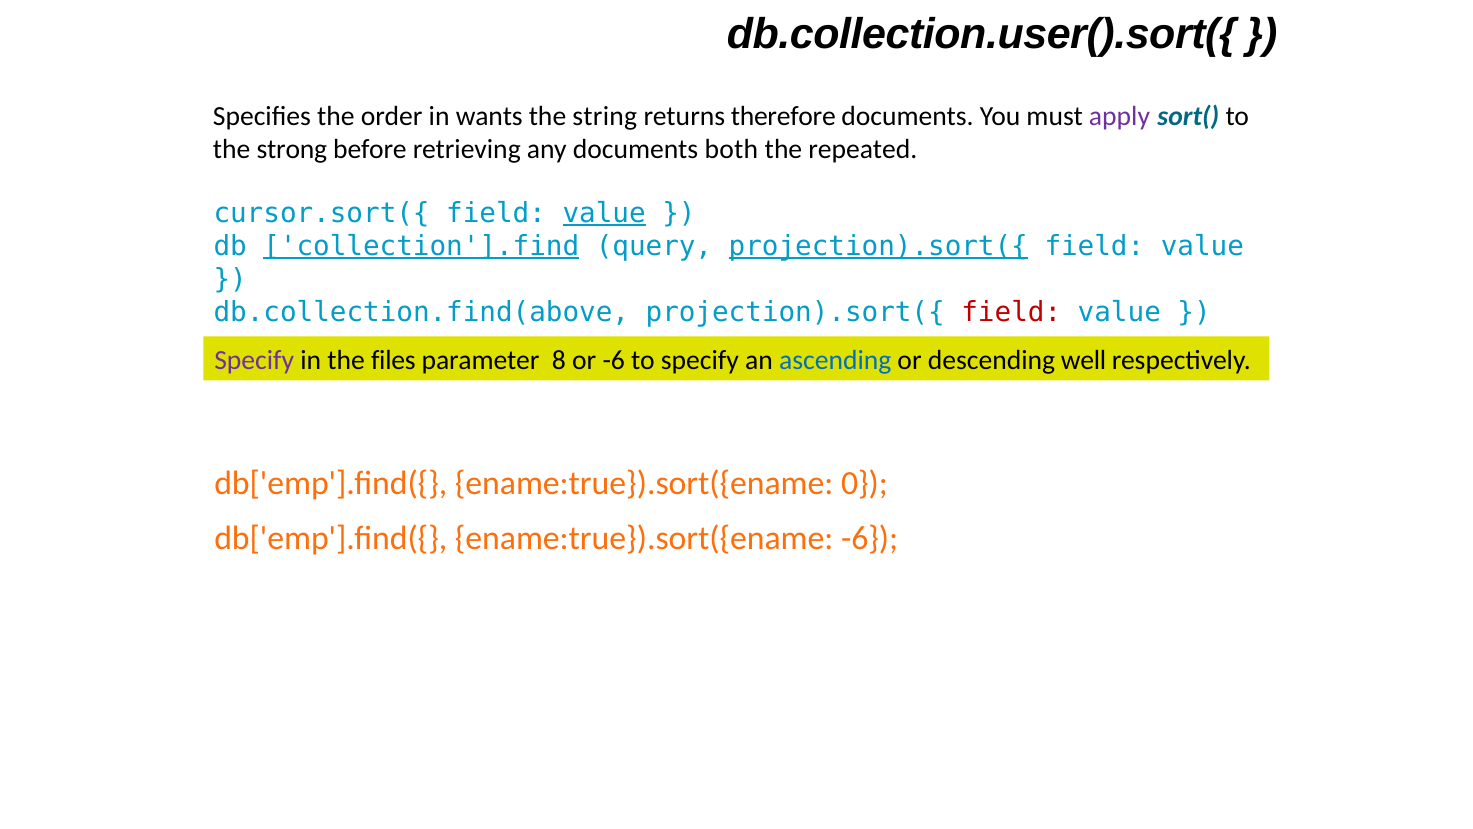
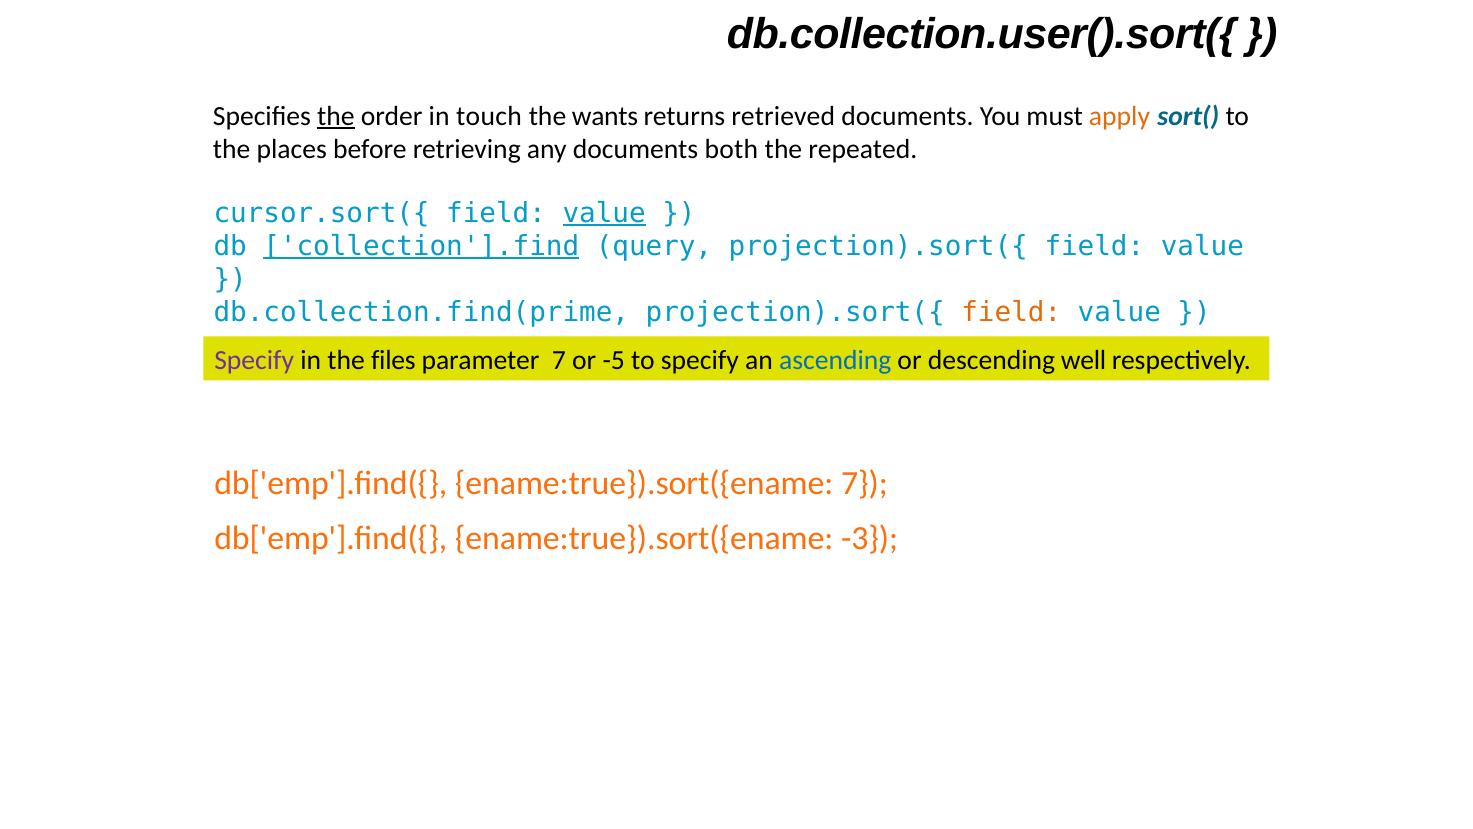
the at (336, 116) underline: none -> present
wants: wants -> touch
string: string -> wants
therefore: therefore -> retrieved
apply colour: purple -> orange
strong: strong -> places
projection).sort({ at (878, 246) underline: present -> none
db.collection.find(above: db.collection.find(above -> db.collection.find(prime
field at (1011, 312) colour: red -> orange
parameter 8: 8 -> 7
or -6: -6 -> -5
ename:true}).sort({ename 0: 0 -> 7
ename:true}).sort({ename -6: -6 -> -3
